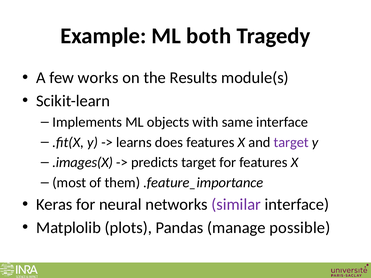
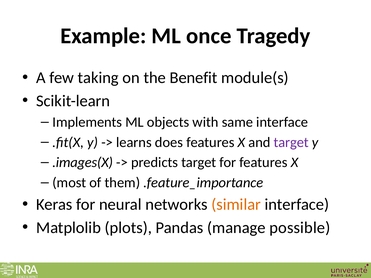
both: both -> once
works: works -> taking
Results: Results -> Benefit
similar colour: purple -> orange
